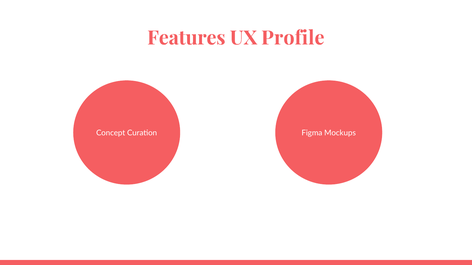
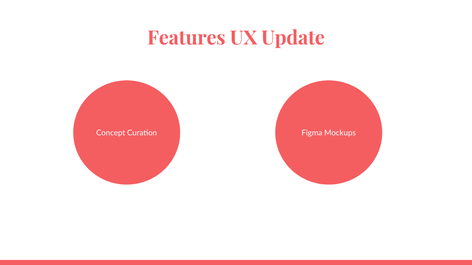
Profile: Profile -> Update
